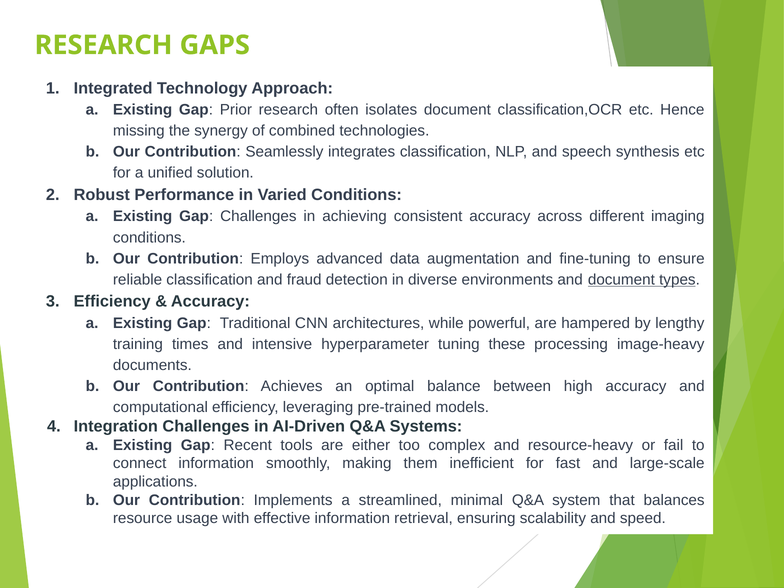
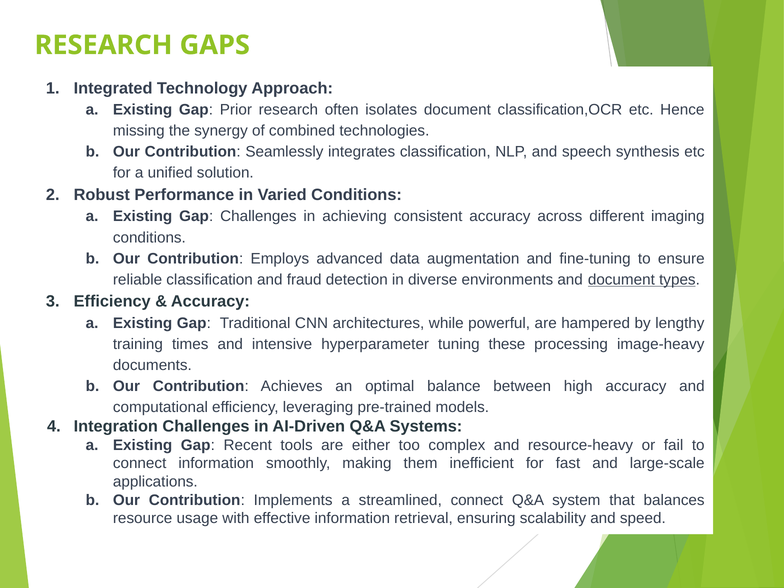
streamlined minimal: minimal -> connect
